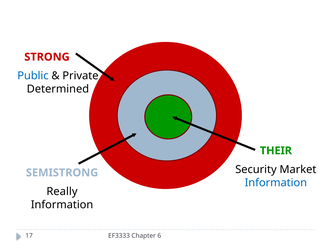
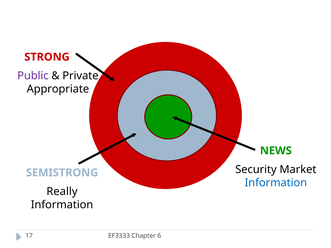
Public colour: blue -> purple
Determined: Determined -> Appropriate
THEIR: THEIR -> NEWS
